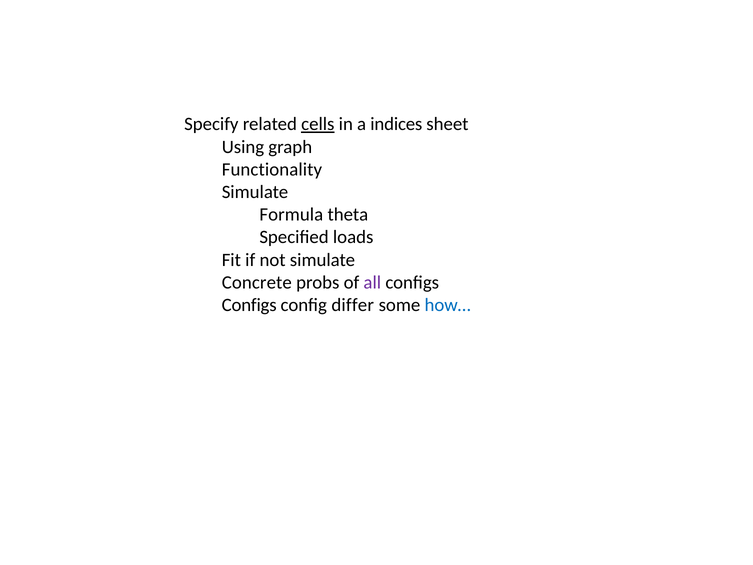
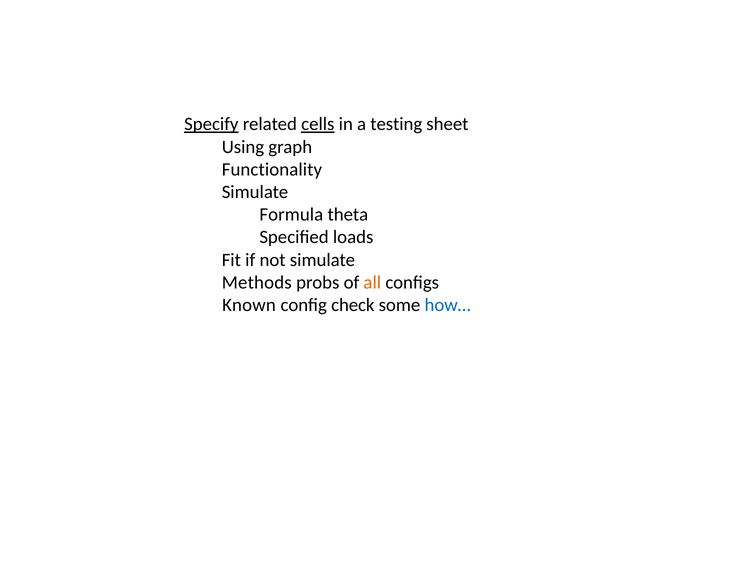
Specify underline: none -> present
indices: indices -> testing
Concrete: Concrete -> Methods
all colour: purple -> orange
Configs at (249, 305): Configs -> Known
differ: differ -> check
